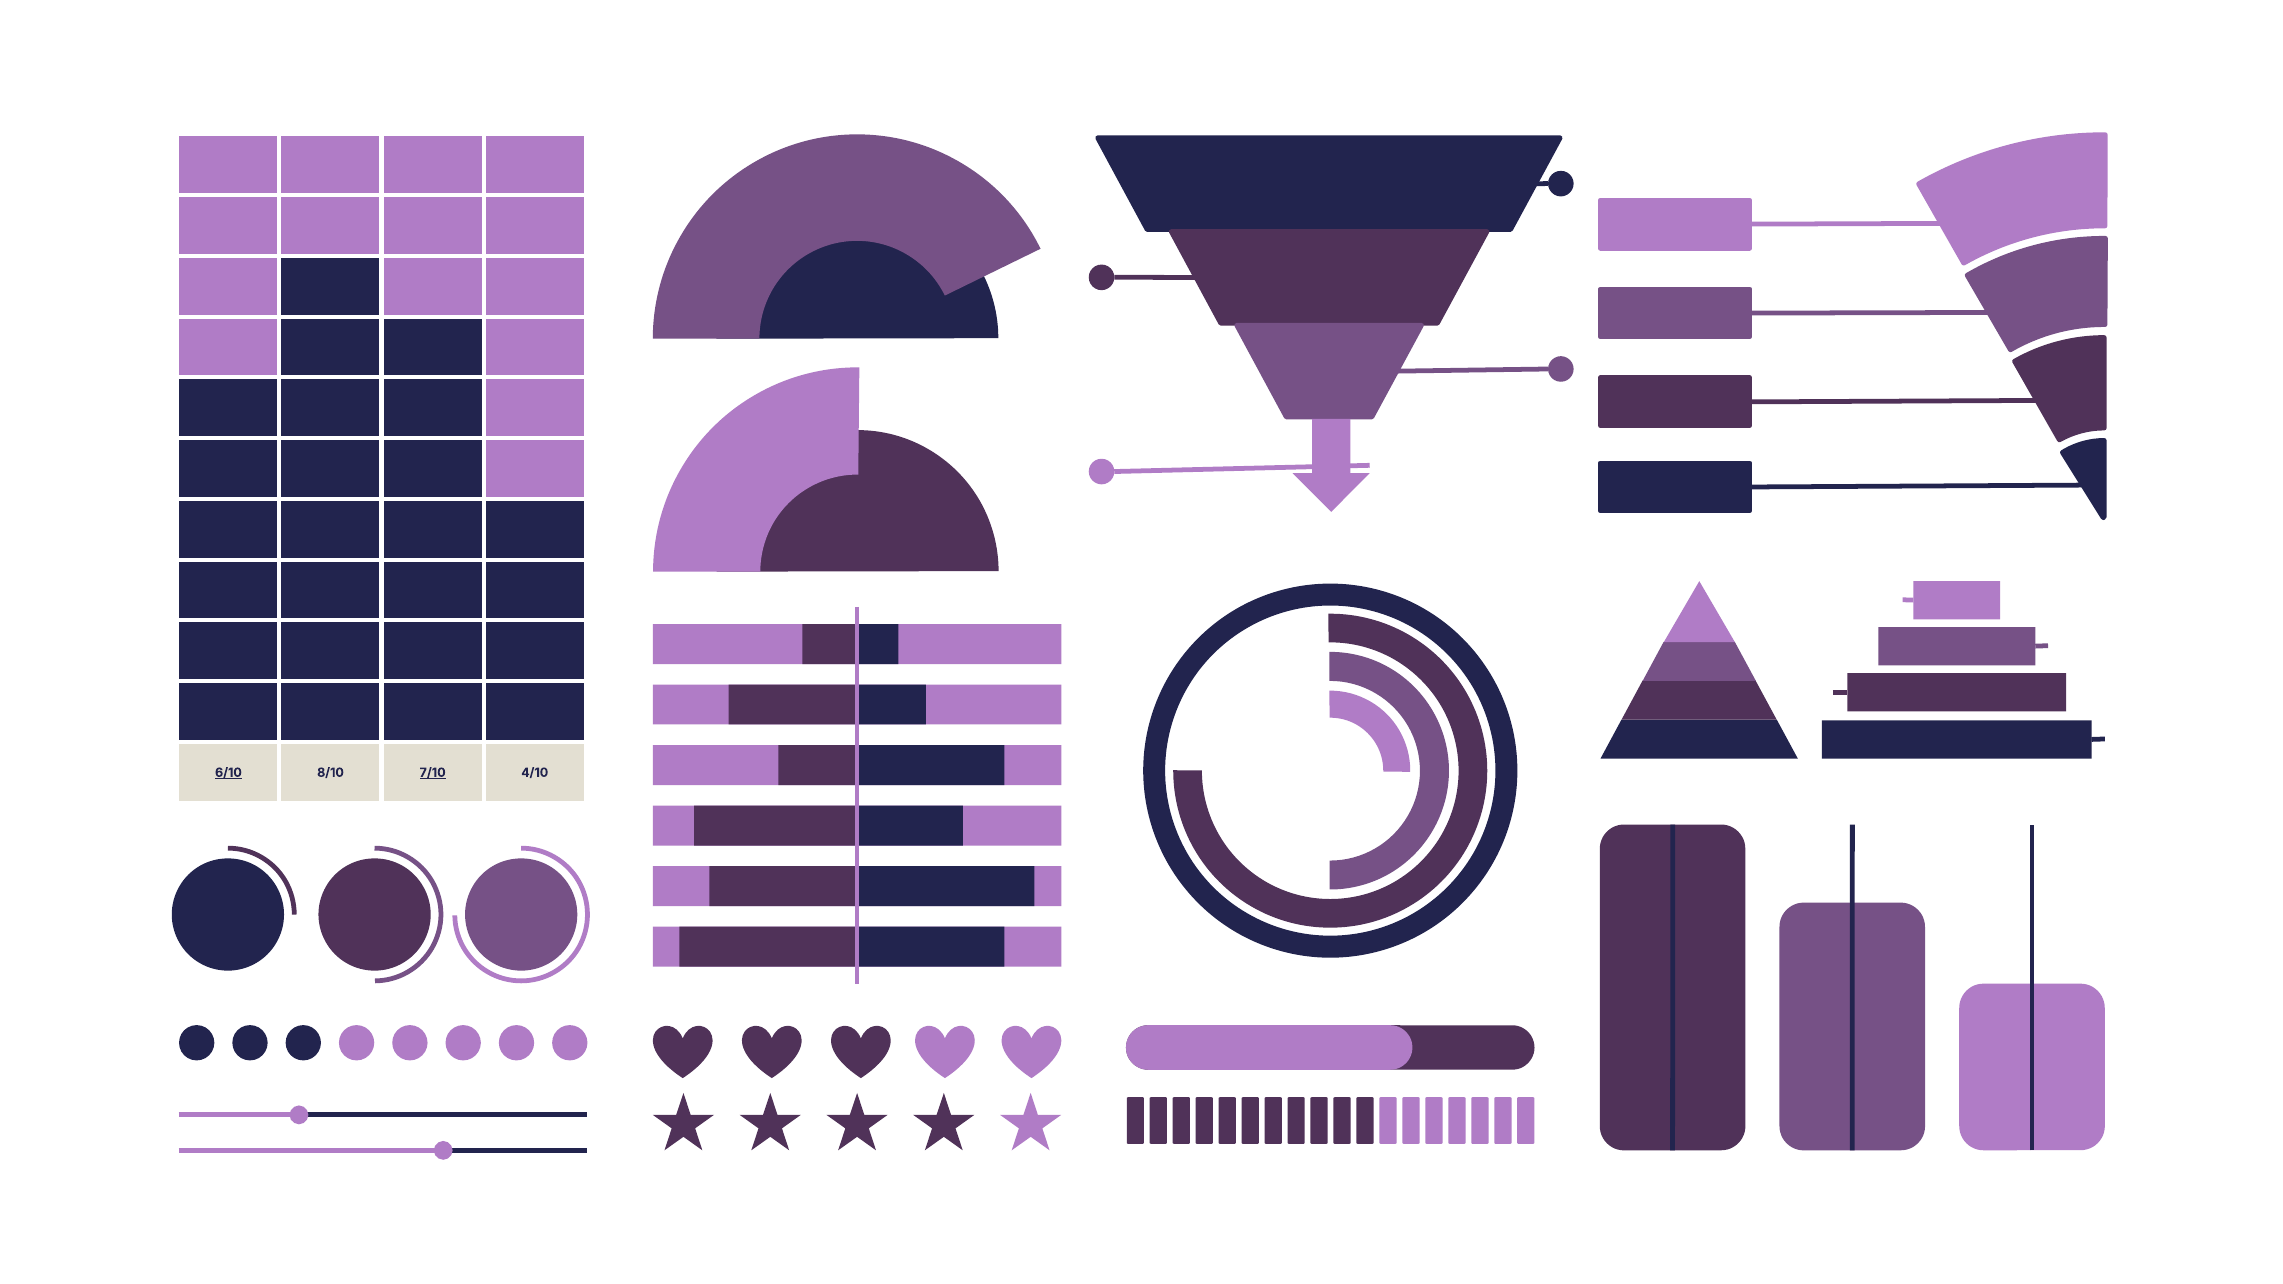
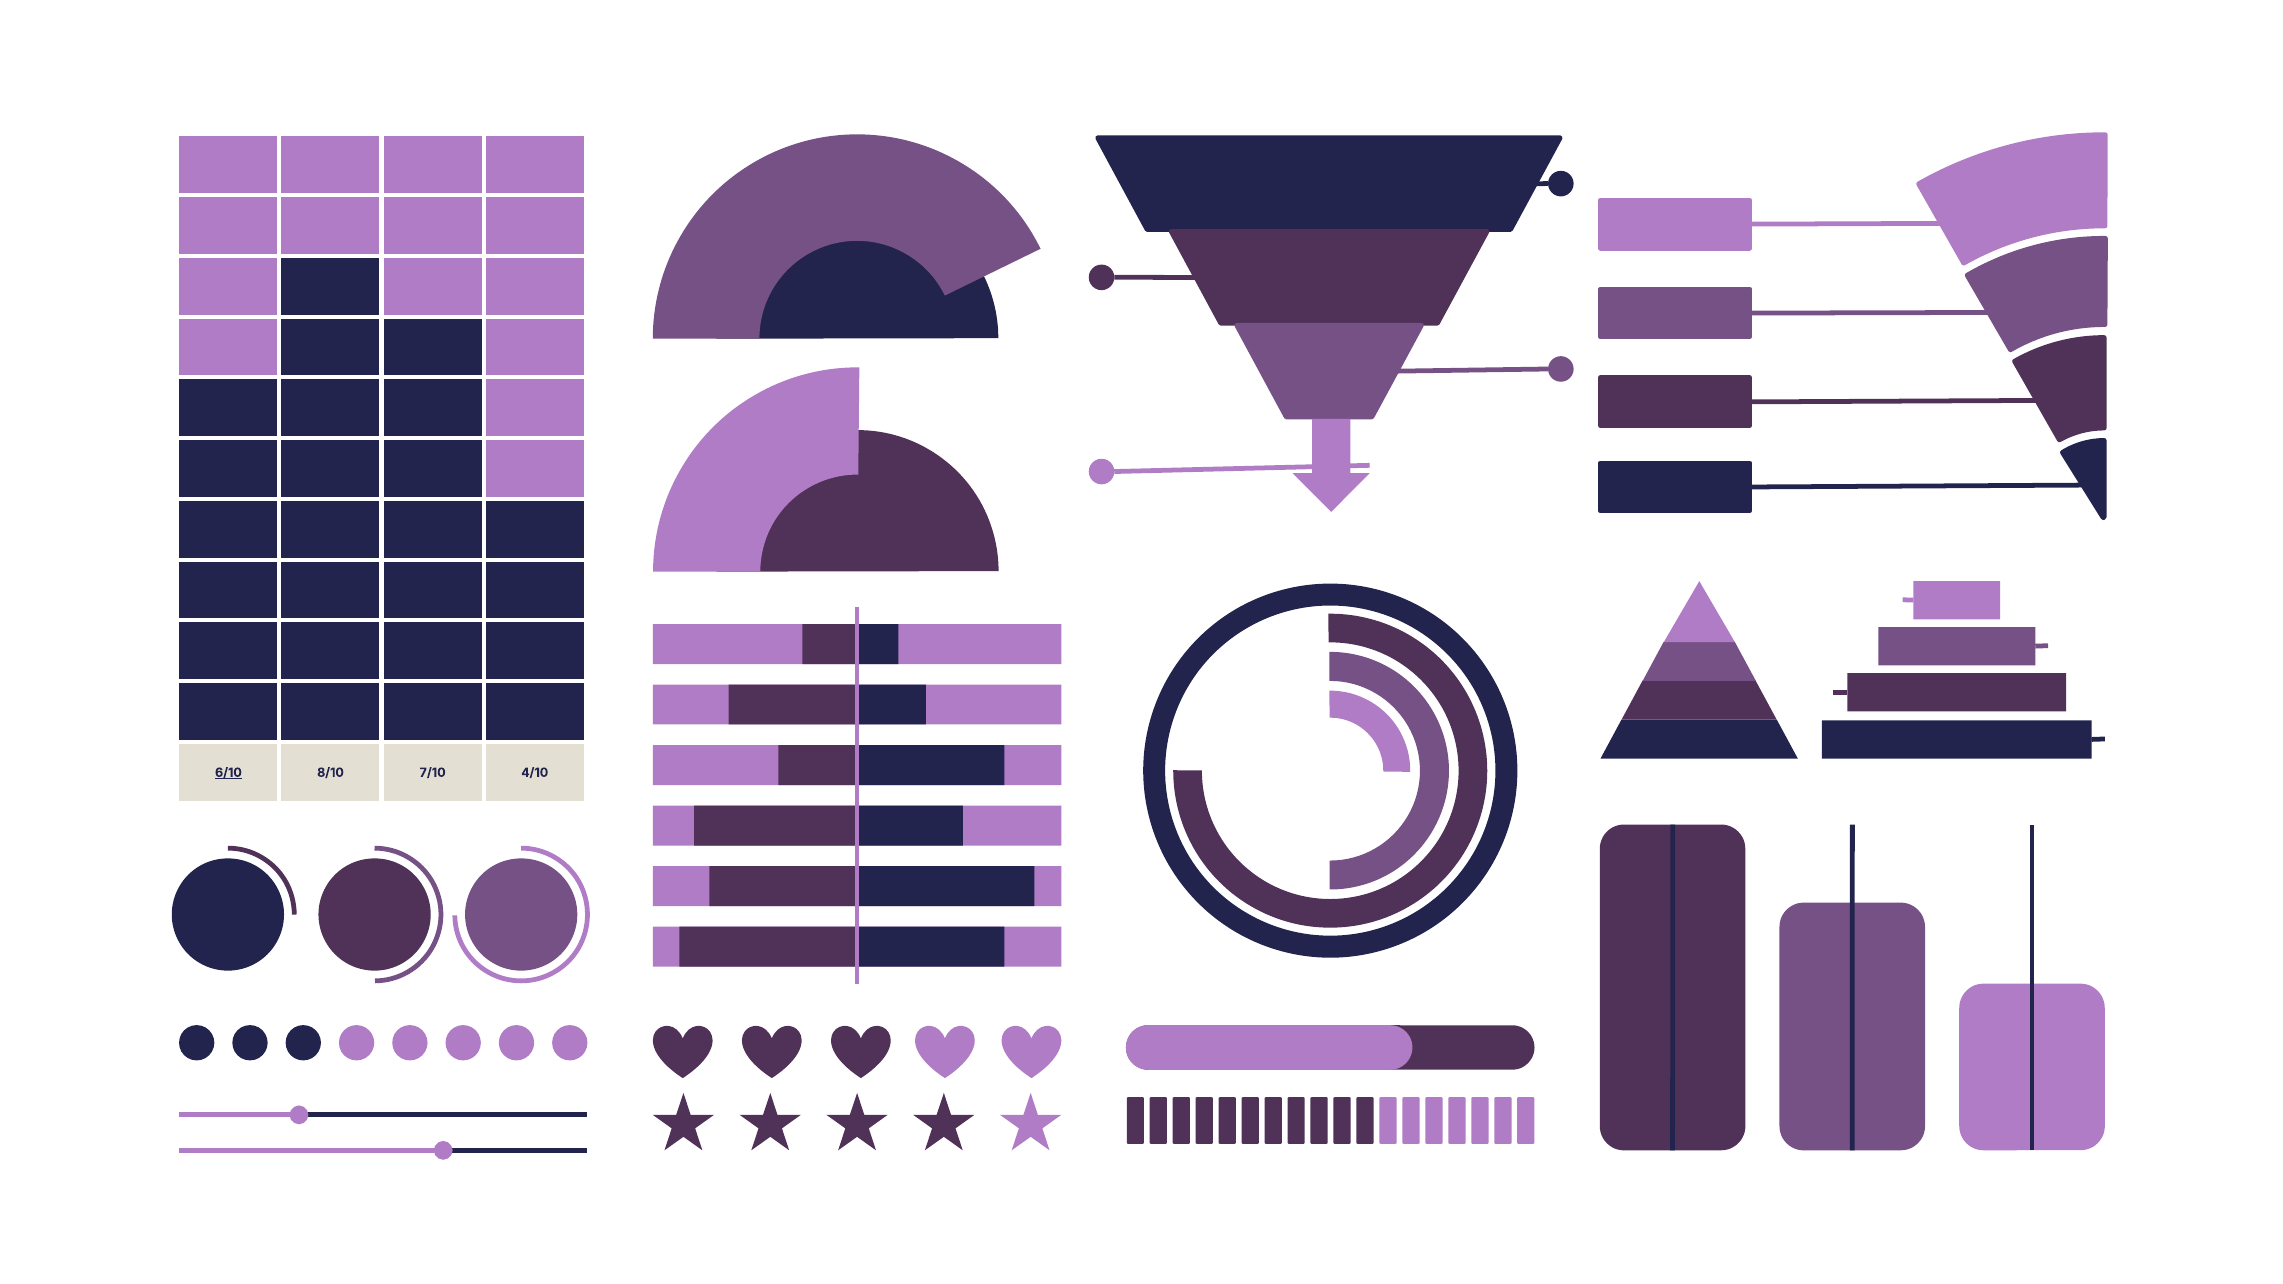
7/10 underline: present -> none
